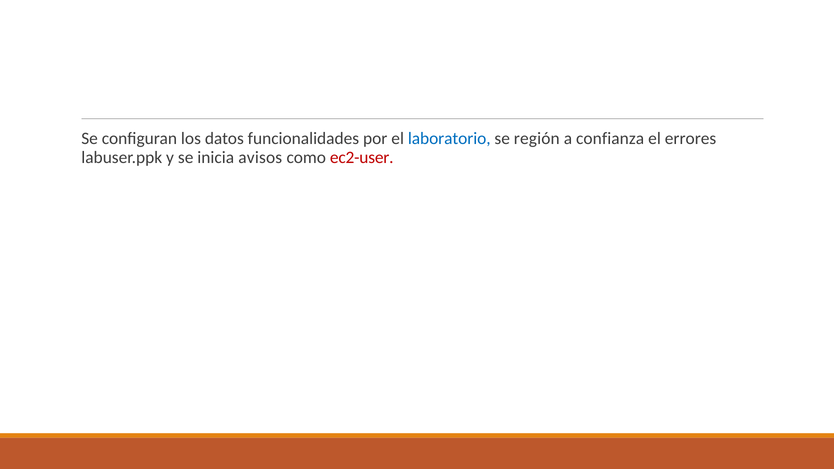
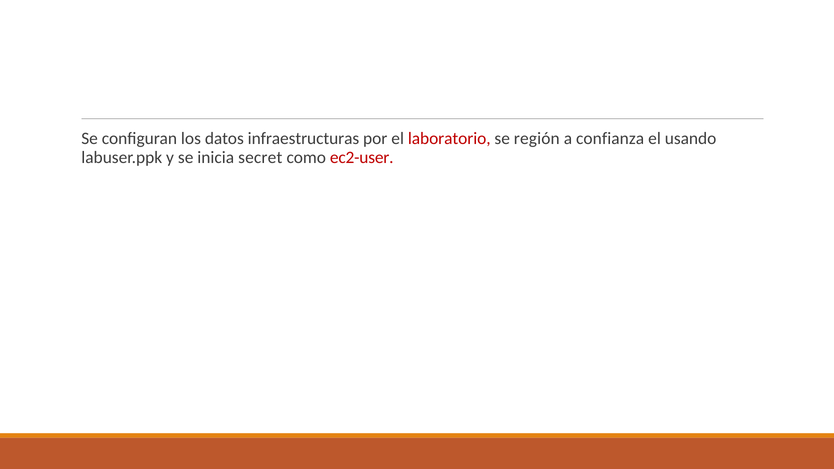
funcionalidades: funcionalidades -> infraestructuras
laboratorio colour: blue -> red
errores: errores -> usando
avisos: avisos -> secret
